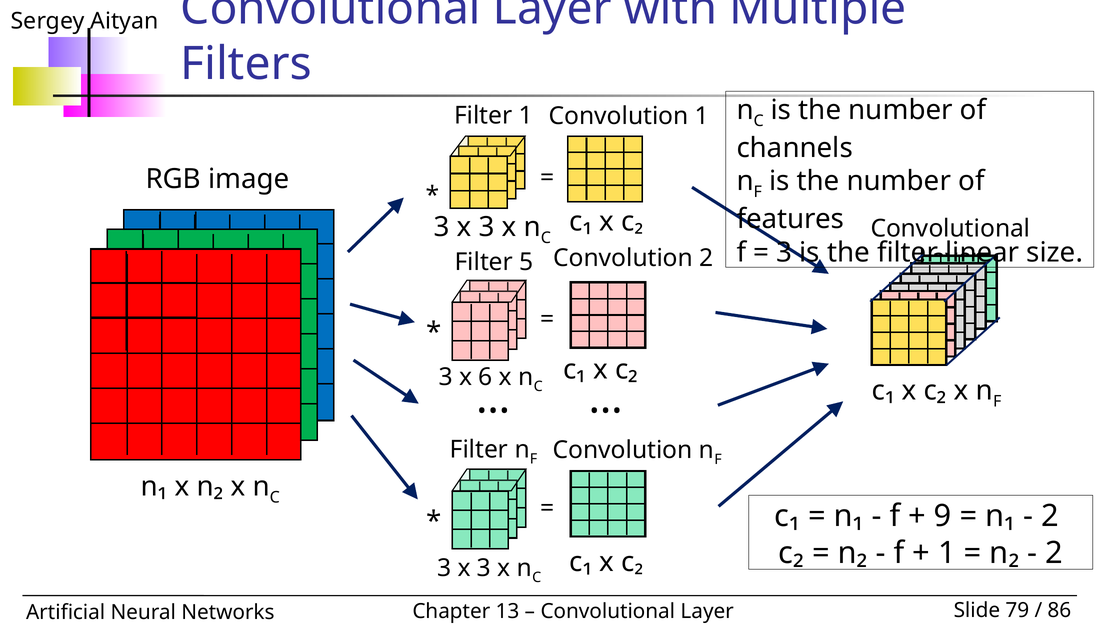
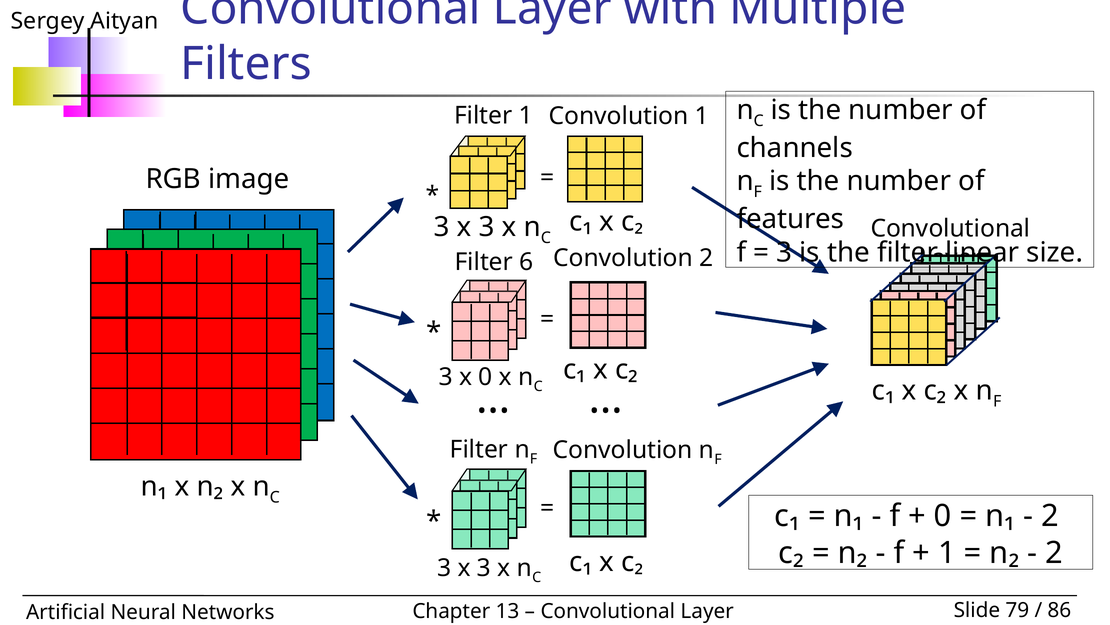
5: 5 -> 6
x 6: 6 -> 0
9 at (943, 515): 9 -> 0
